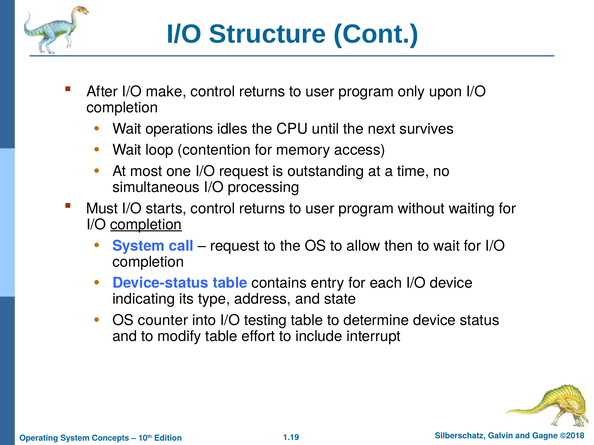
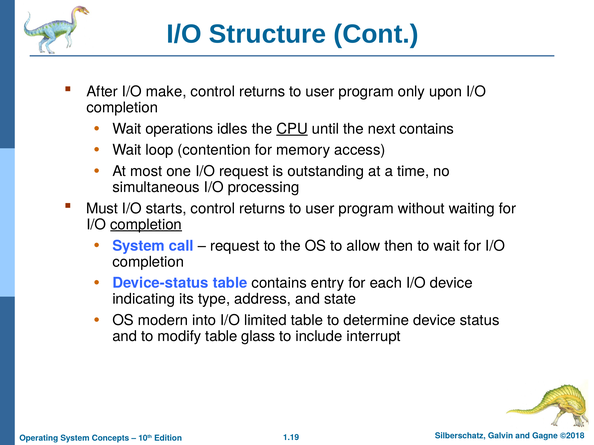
CPU underline: none -> present
next survives: survives -> contains
counter: counter -> modern
testing: testing -> limited
effort: effort -> glass
